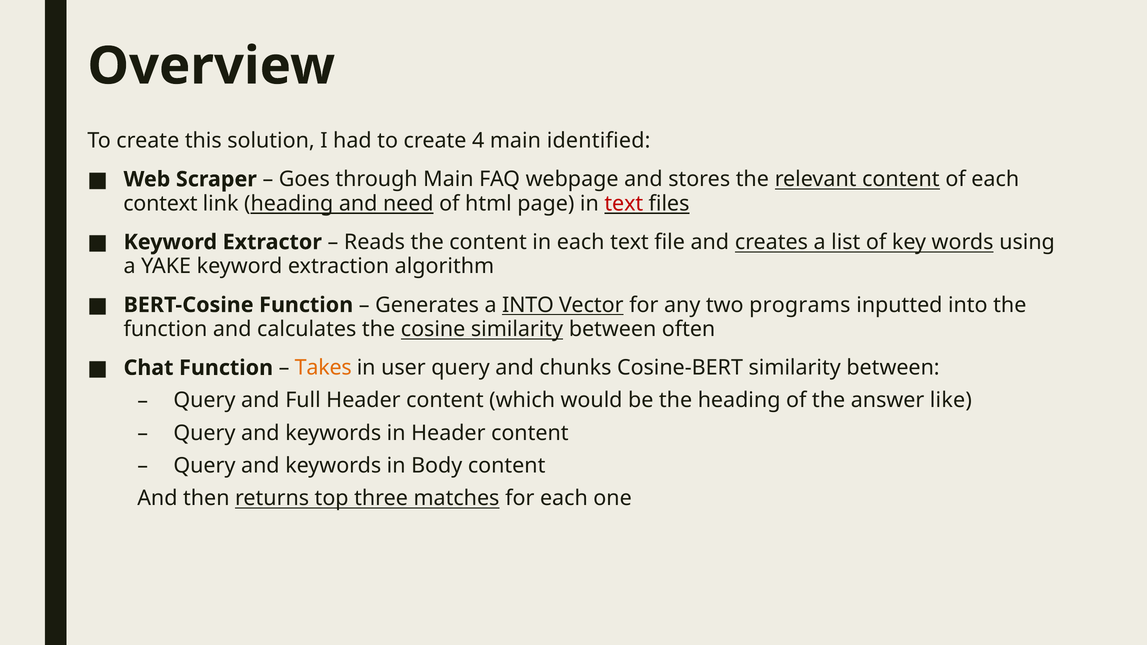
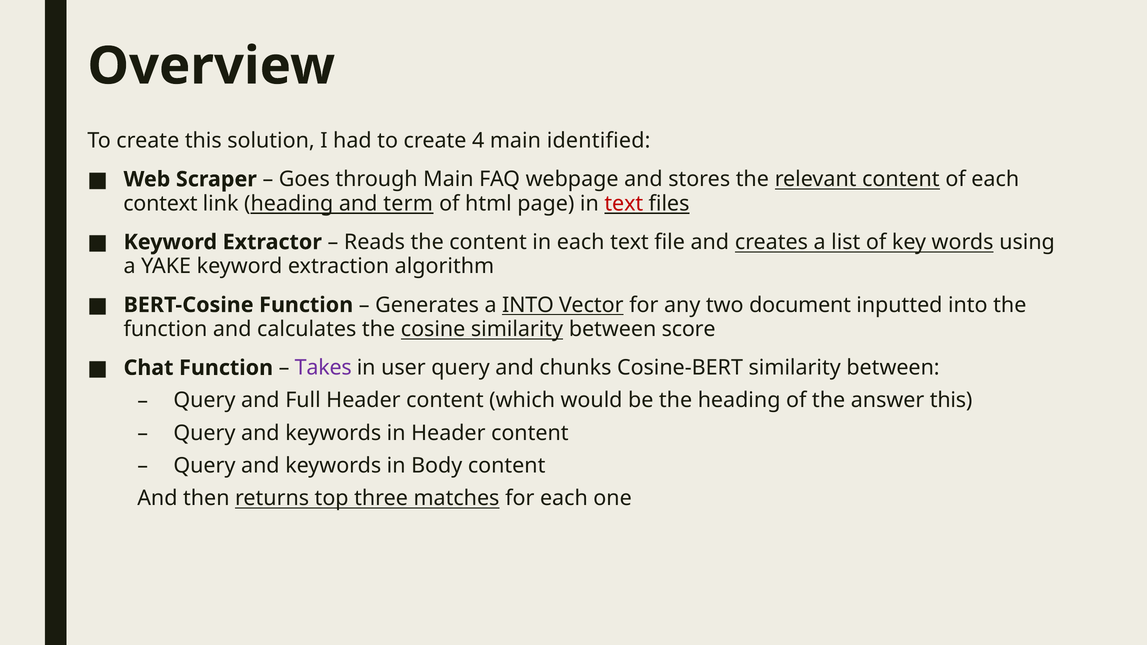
need: need -> term
programs: programs -> document
often: often -> score
Takes colour: orange -> purple
answer like: like -> this
